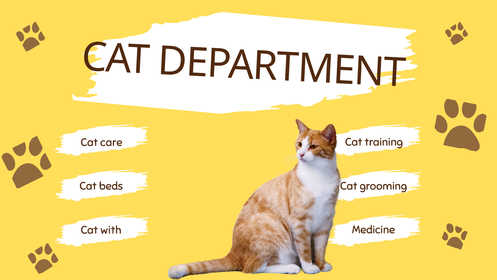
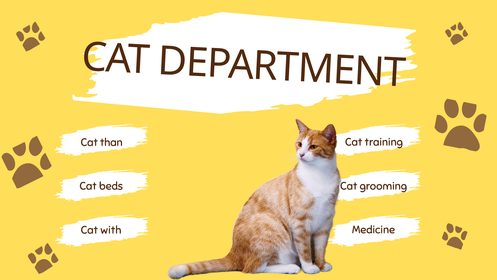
care: care -> than
